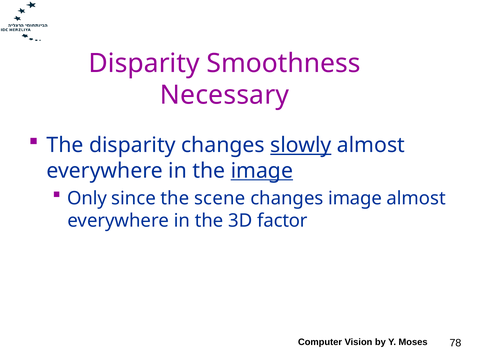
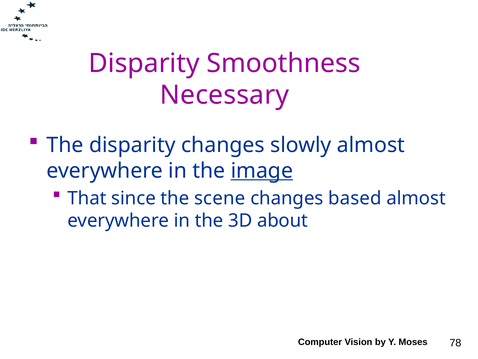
slowly underline: present -> none
Only: Only -> That
changes image: image -> based
factor: factor -> about
